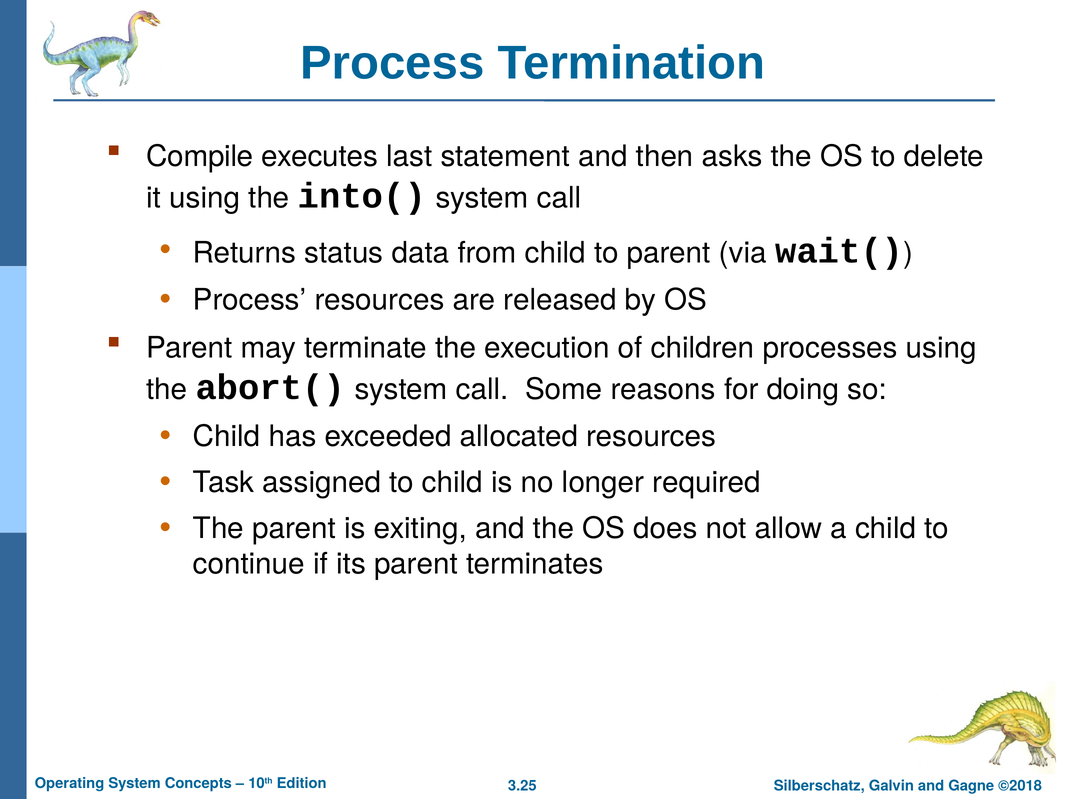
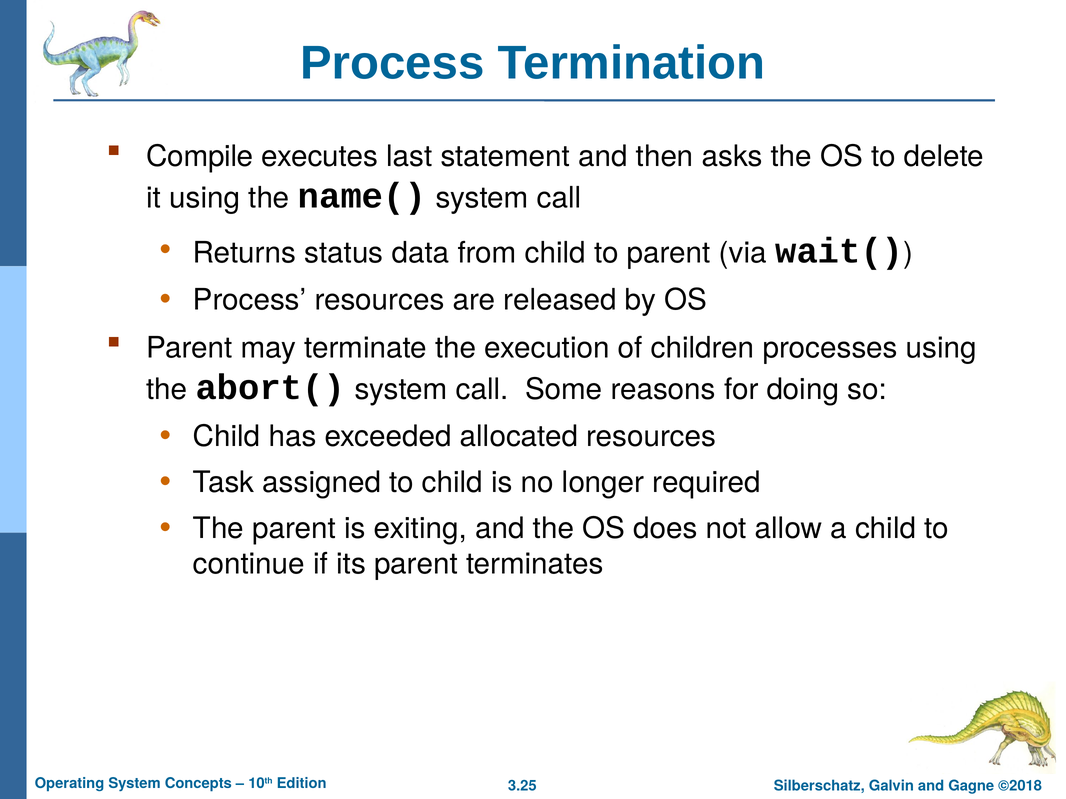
into(: into( -> name(
